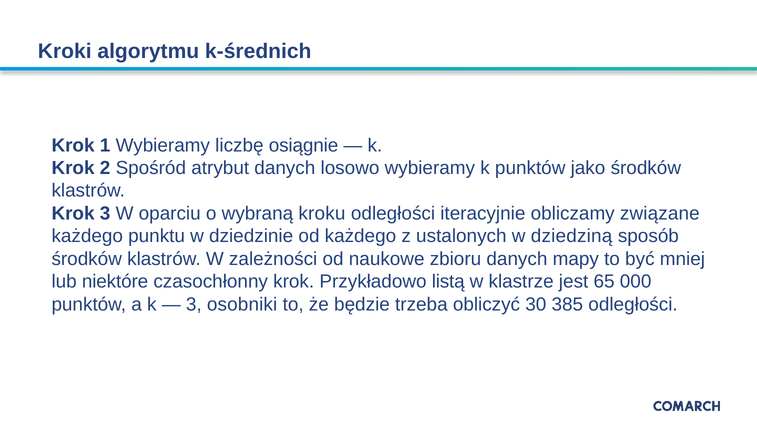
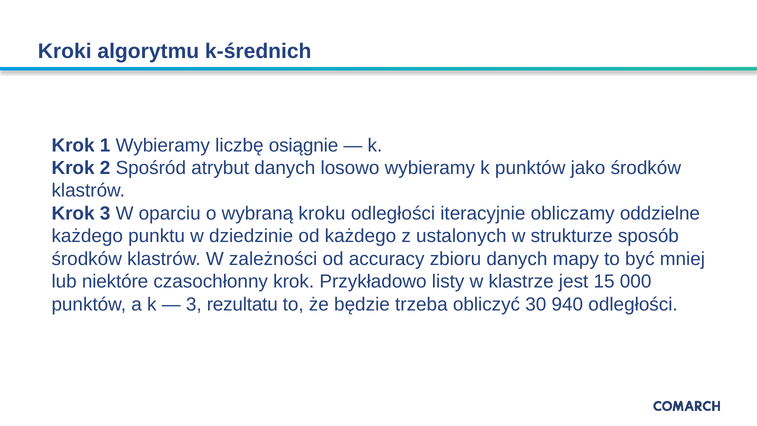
związane: związane -> oddzielne
dziedziną: dziedziną -> strukturze
naukowe: naukowe -> accuracy
listą: listą -> listy
65: 65 -> 15
osobniki: osobniki -> rezultatu
385: 385 -> 940
